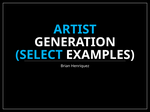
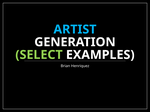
SELECT colour: light blue -> light green
